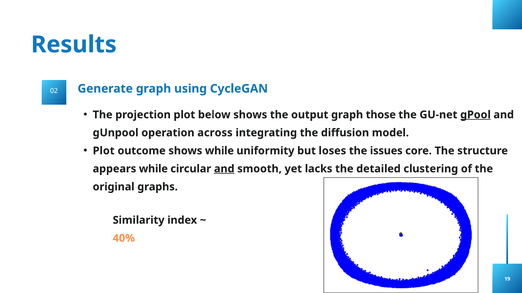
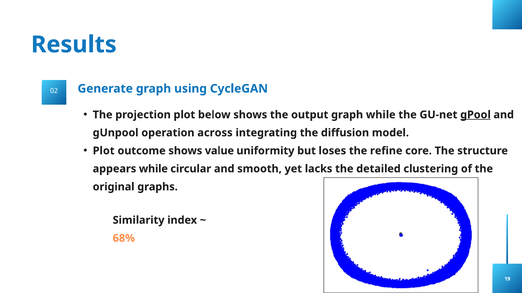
graph those: those -> while
shows while: while -> value
issues: issues -> refine
and at (224, 169) underline: present -> none
40%: 40% -> 68%
